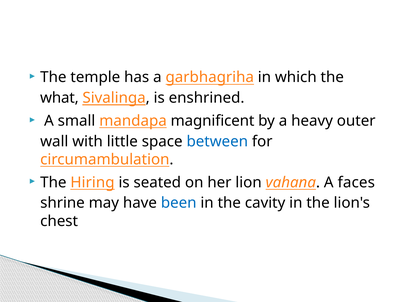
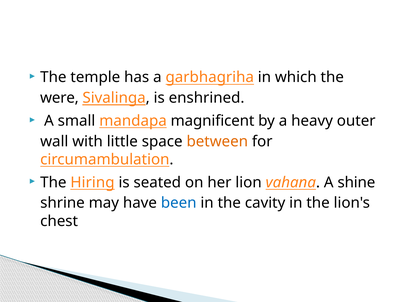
what: what -> were
between colour: blue -> orange
faces: faces -> shine
